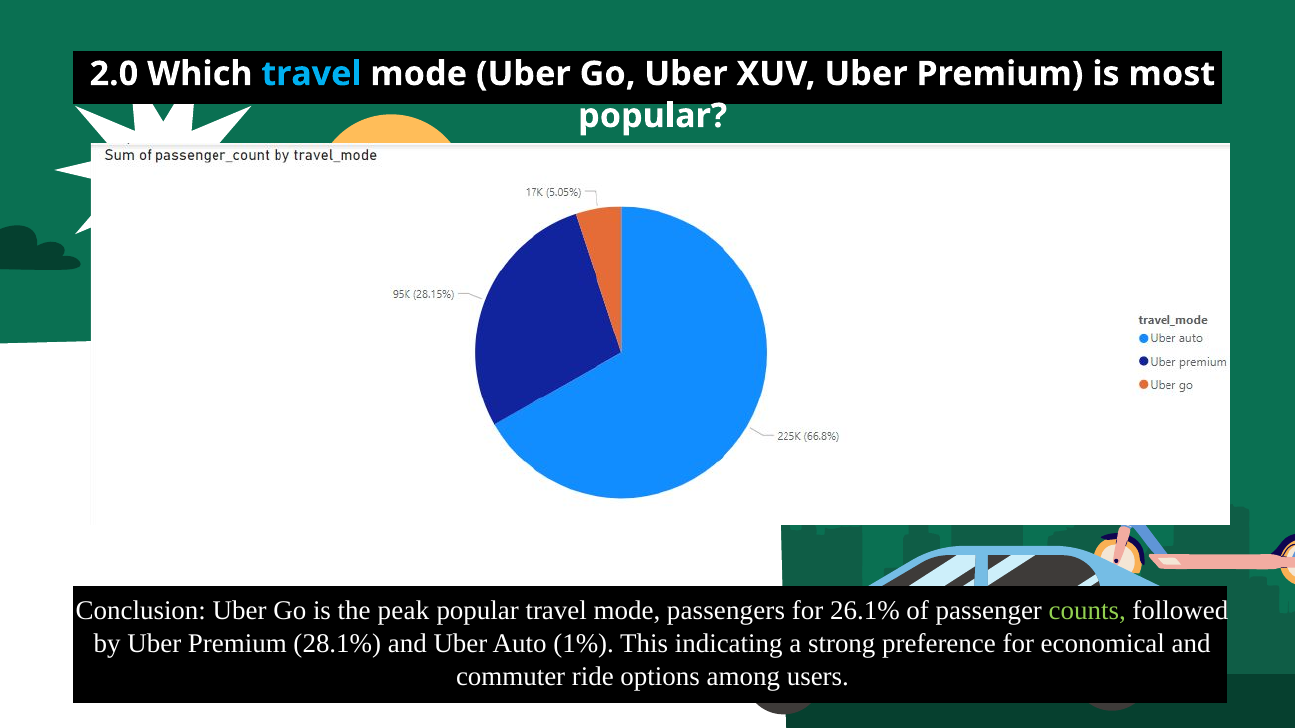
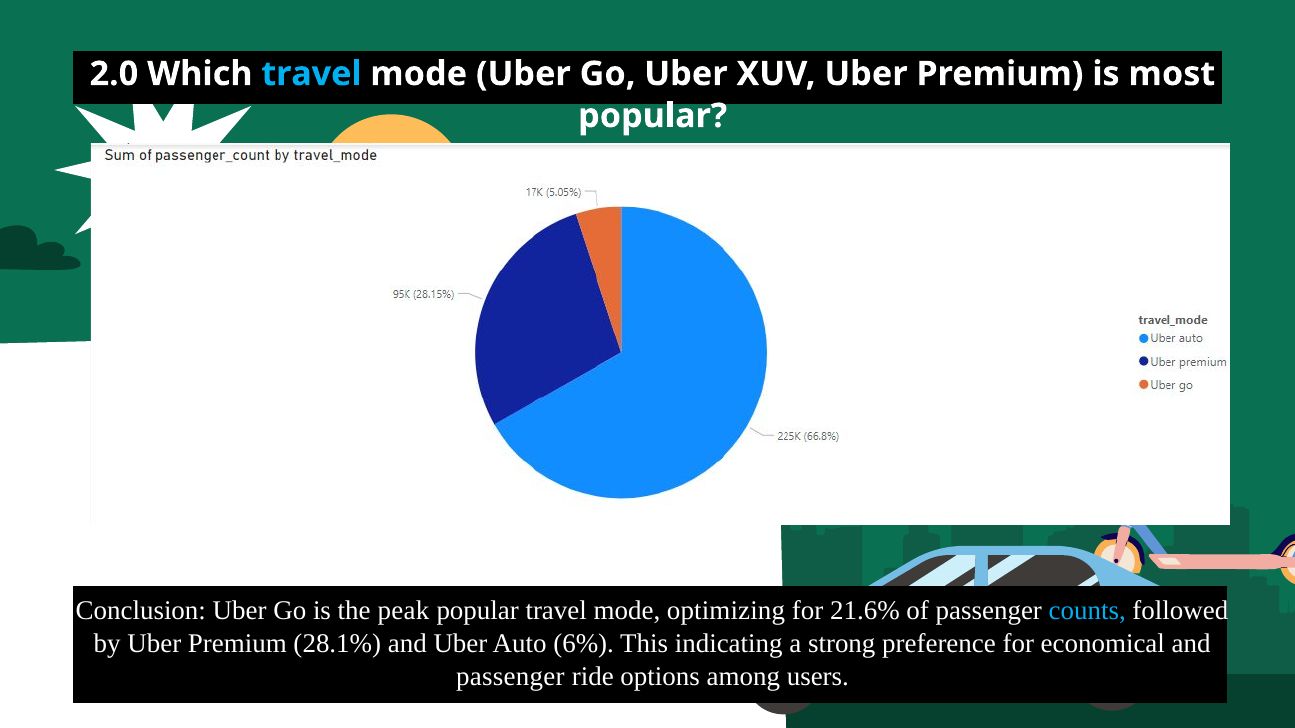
passengers: passengers -> optimizing
26.1%: 26.1% -> 21.6%
counts colour: light green -> light blue
1%: 1% -> 6%
commuter at (511, 677): commuter -> passenger
